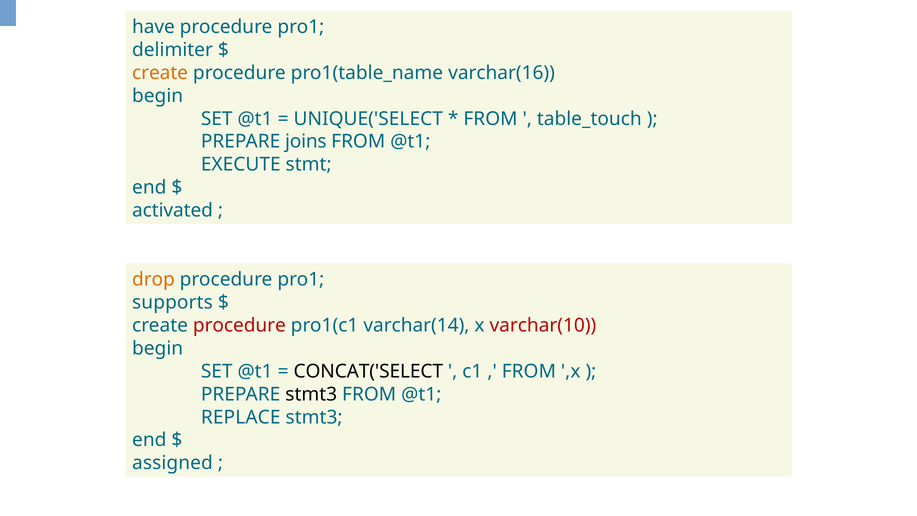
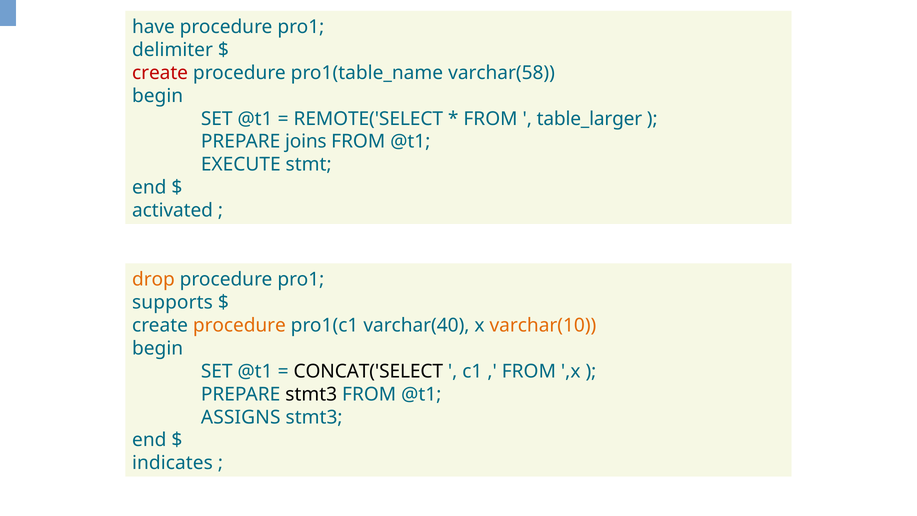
create at (160, 73) colour: orange -> red
varchar(16: varchar(16 -> varchar(58
UNIQUE('SELECT: UNIQUE('SELECT -> REMOTE('SELECT
table_touch: table_touch -> table_larger
procedure at (239, 325) colour: red -> orange
varchar(14: varchar(14 -> varchar(40
varchar(10 colour: red -> orange
REPLACE: REPLACE -> ASSIGNS
assigned: assigned -> indicates
